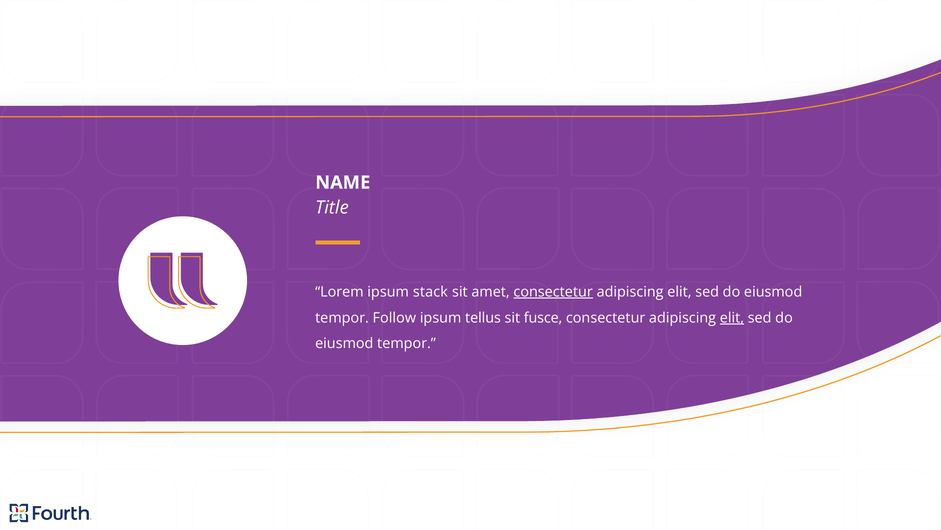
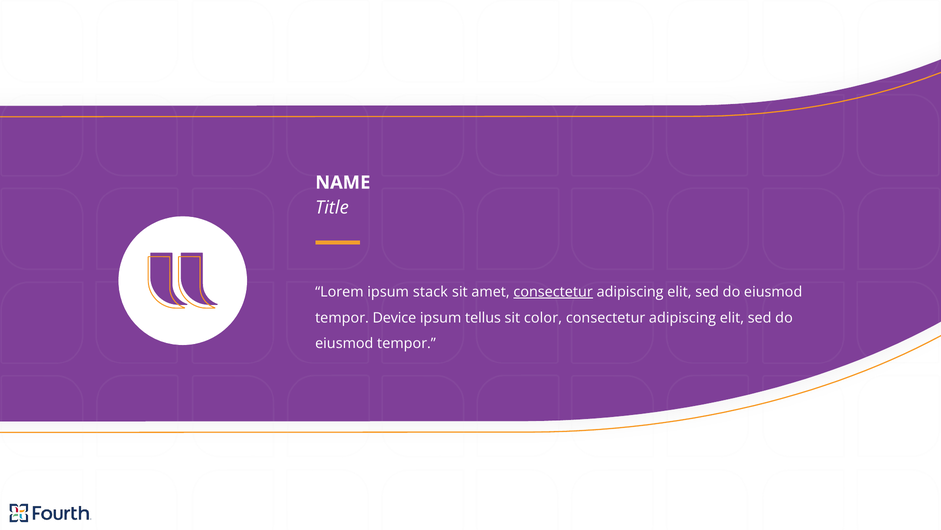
Follow: Follow -> Device
fusce: fusce -> color
elit at (732, 317) underline: present -> none
